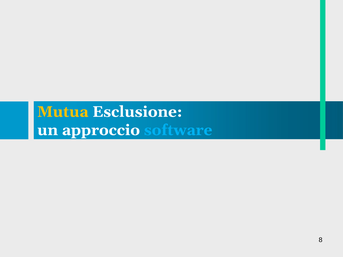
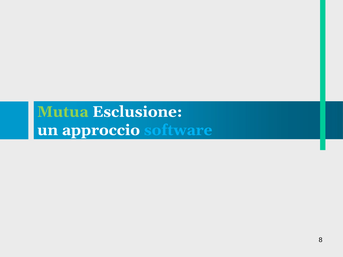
Mutua colour: yellow -> light green
